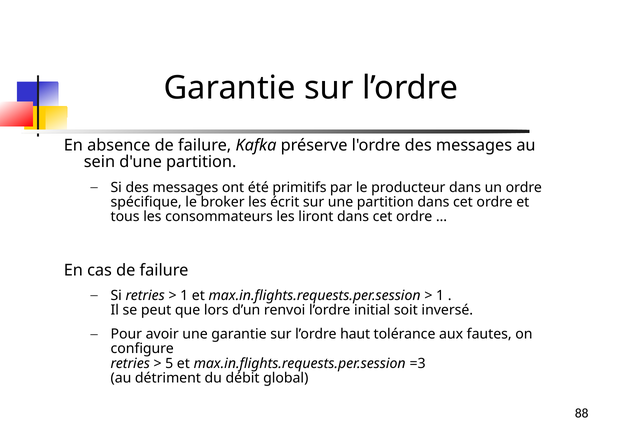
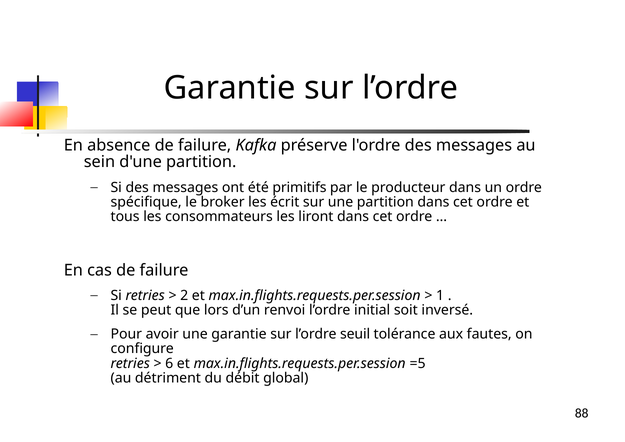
1 at (184, 295): 1 -> 2
haut: haut -> seuil
5: 5 -> 6
=3: =3 -> =5
